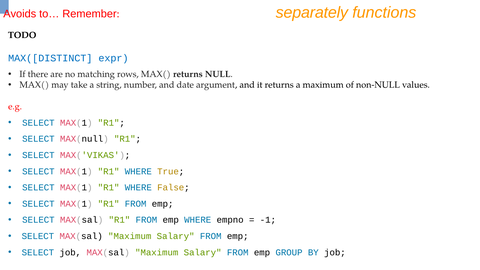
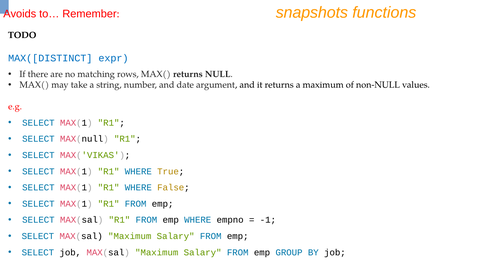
separately: separately -> snapshots
